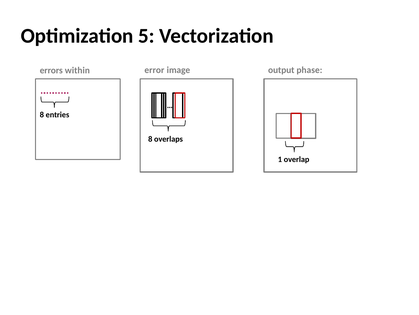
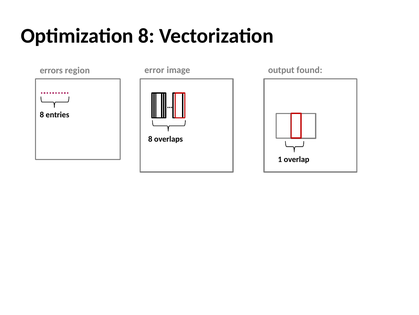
Optimization 5: 5 -> 8
phase: phase -> found
within: within -> region
